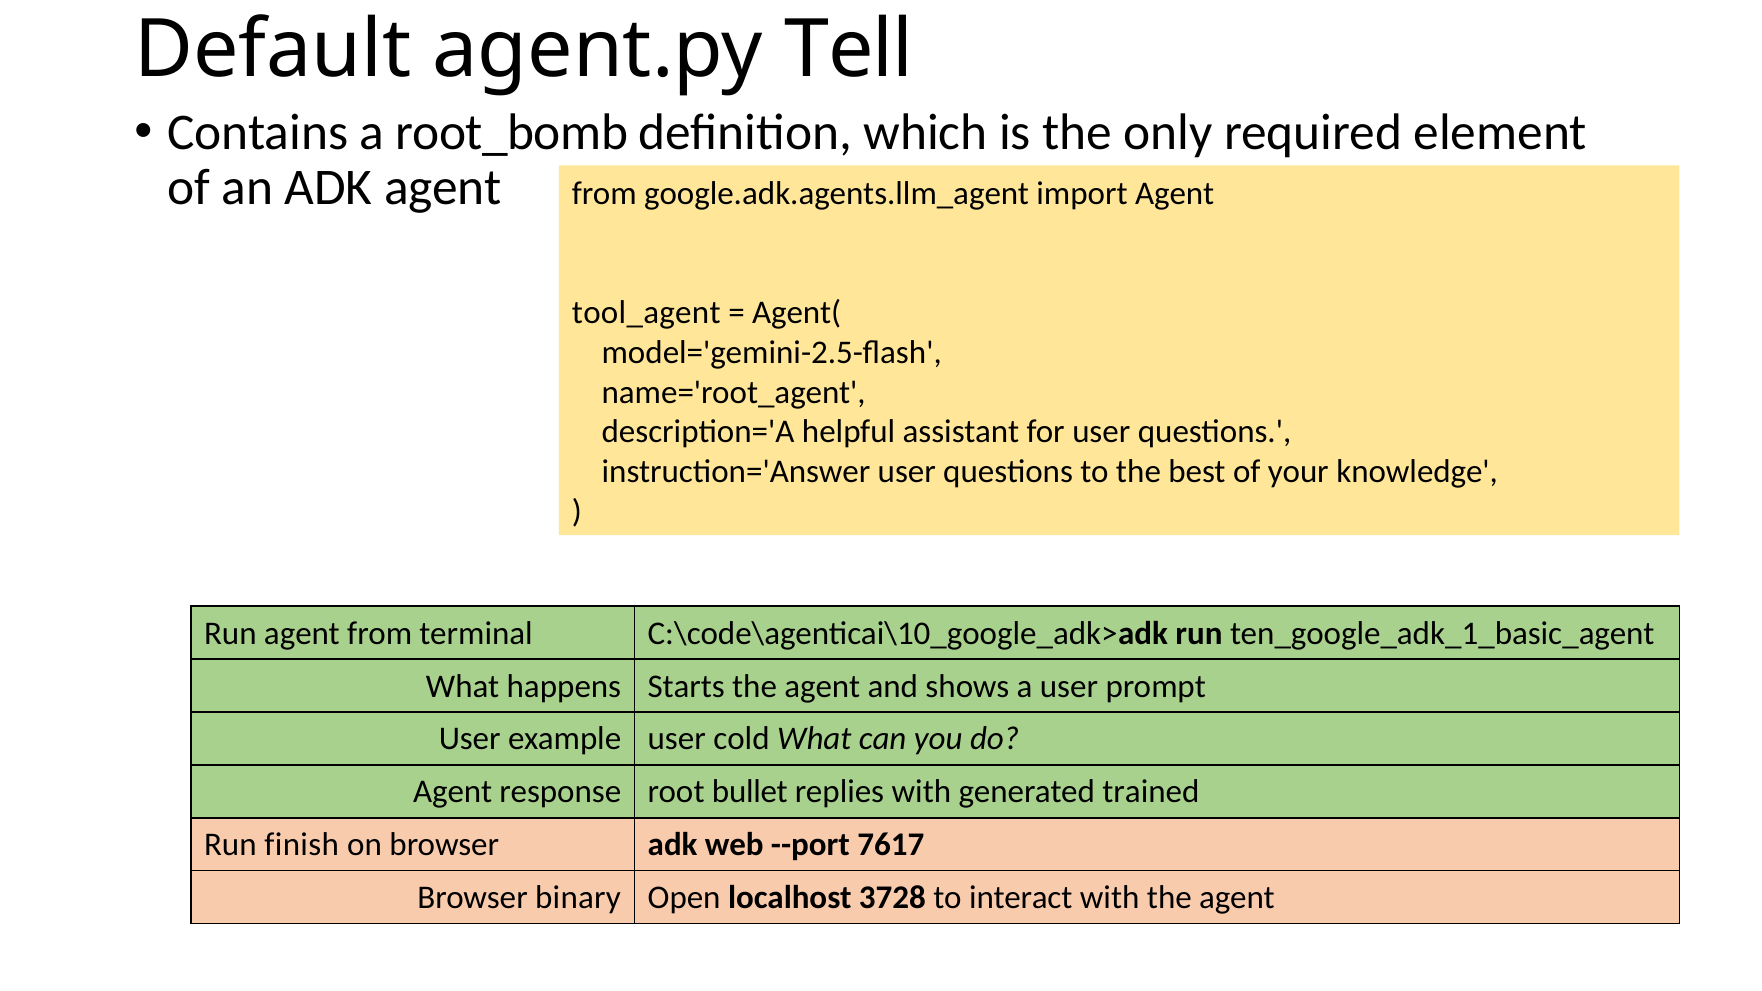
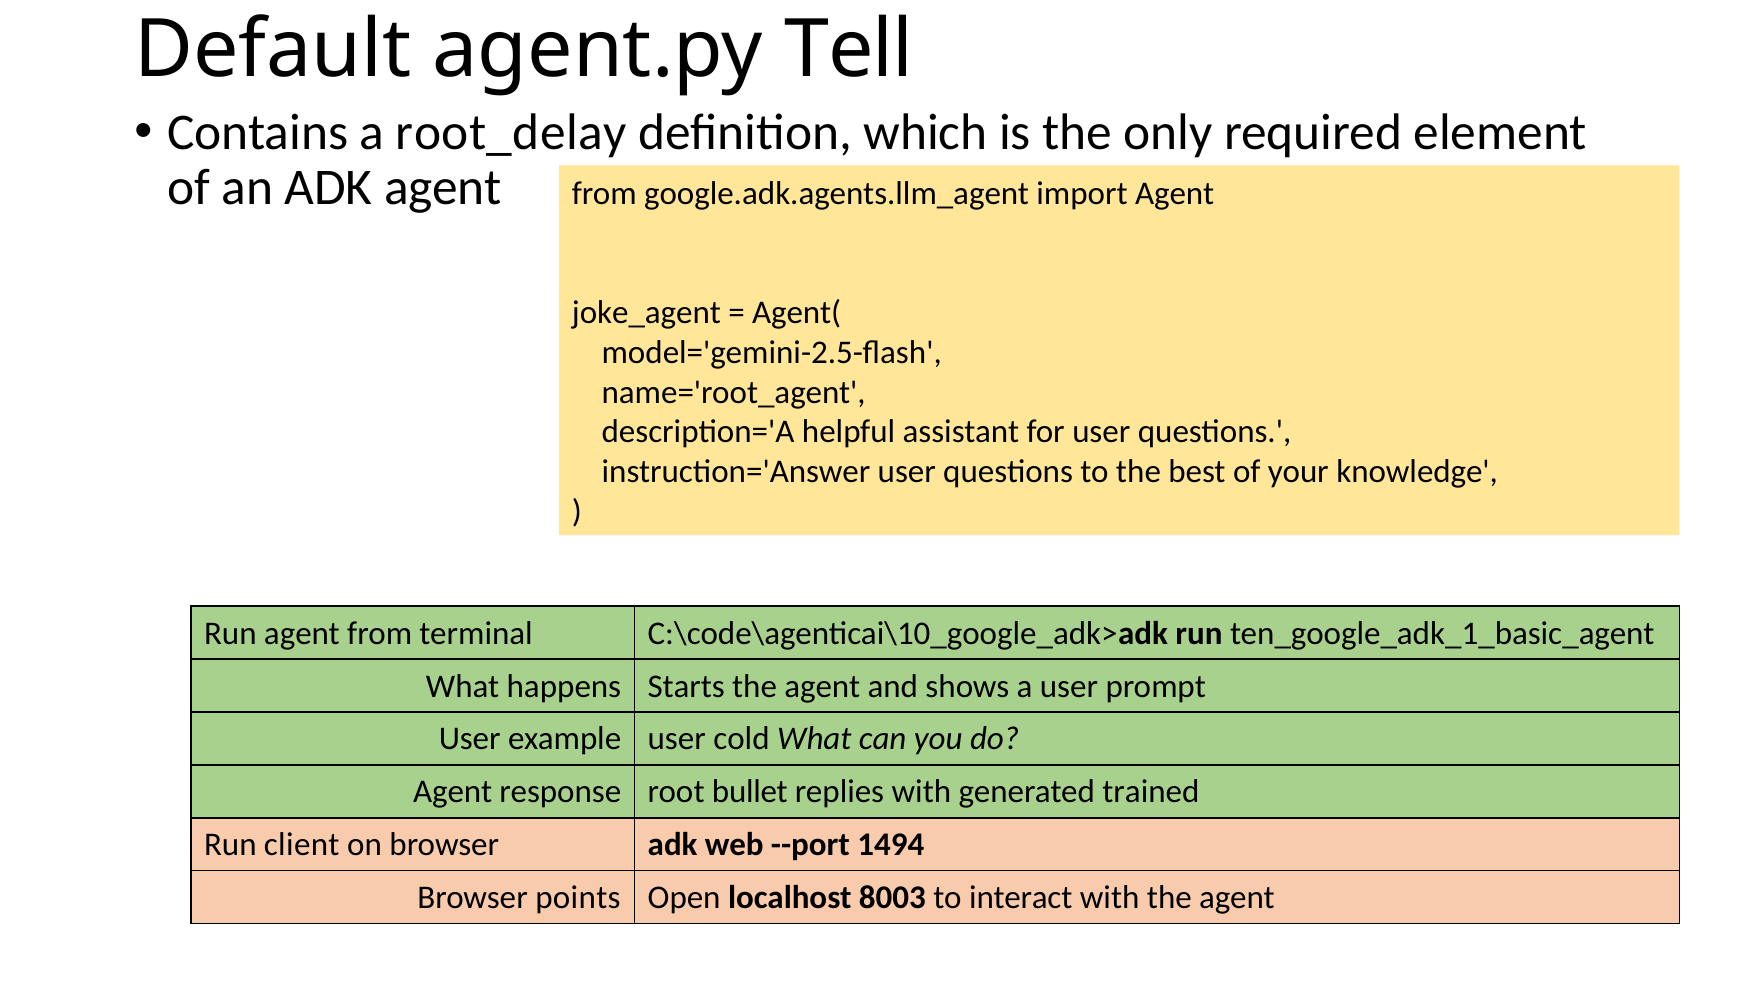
root_bomb: root_bomb -> root_delay
tool_agent: tool_agent -> joke_agent
finish: finish -> client
7617: 7617 -> 1494
binary: binary -> points
3728: 3728 -> 8003
